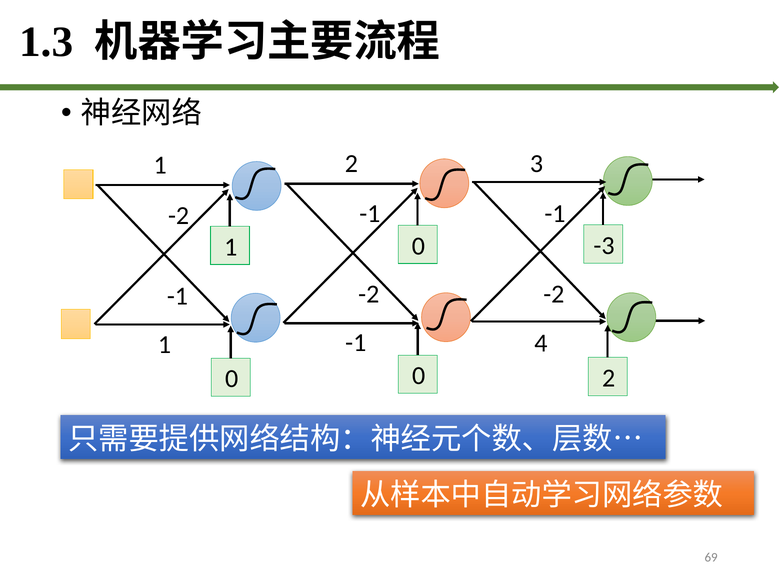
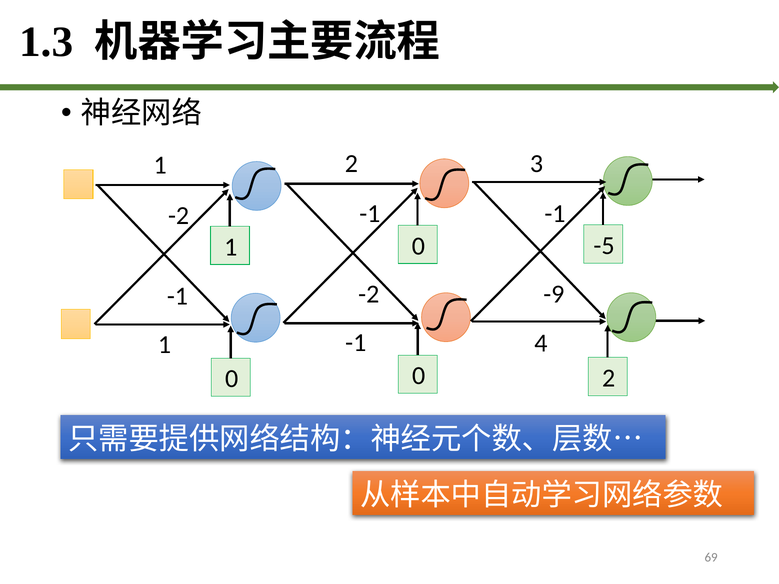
-3: -3 -> -5
-2 at (554, 295): -2 -> -9
